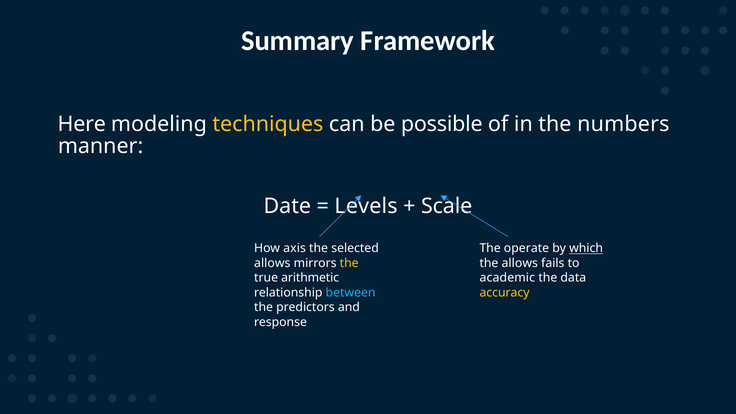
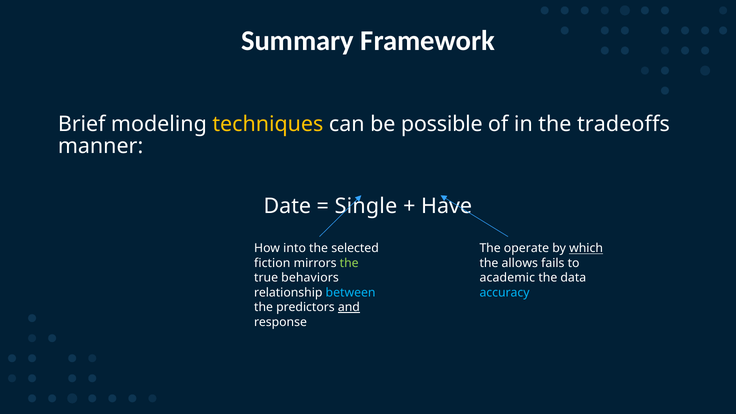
Here: Here -> Brief
numbers: numbers -> tradeoffs
Levels: Levels -> Single
Scale: Scale -> Have
axis: axis -> into
allows at (272, 263): allows -> fiction
the at (349, 263) colour: yellow -> light green
arithmetic: arithmetic -> behaviors
accuracy colour: yellow -> light blue
and underline: none -> present
